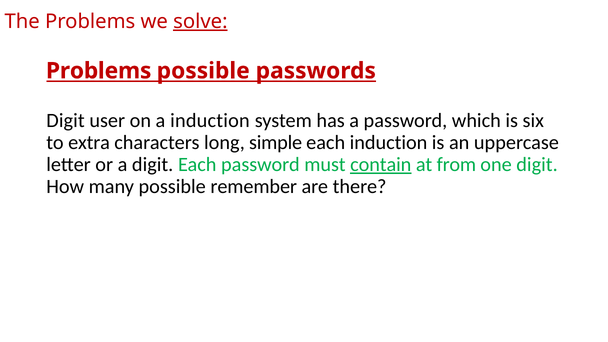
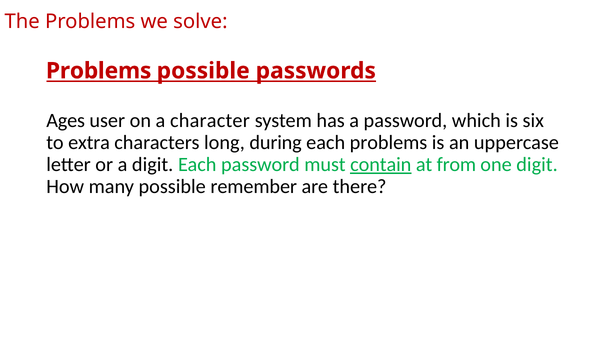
solve underline: present -> none
Digit at (66, 121): Digit -> Ages
a induction: induction -> character
simple: simple -> during
each induction: induction -> problems
